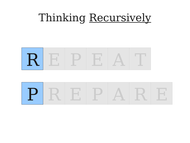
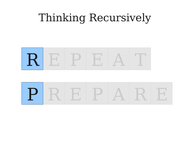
Recursively underline: present -> none
